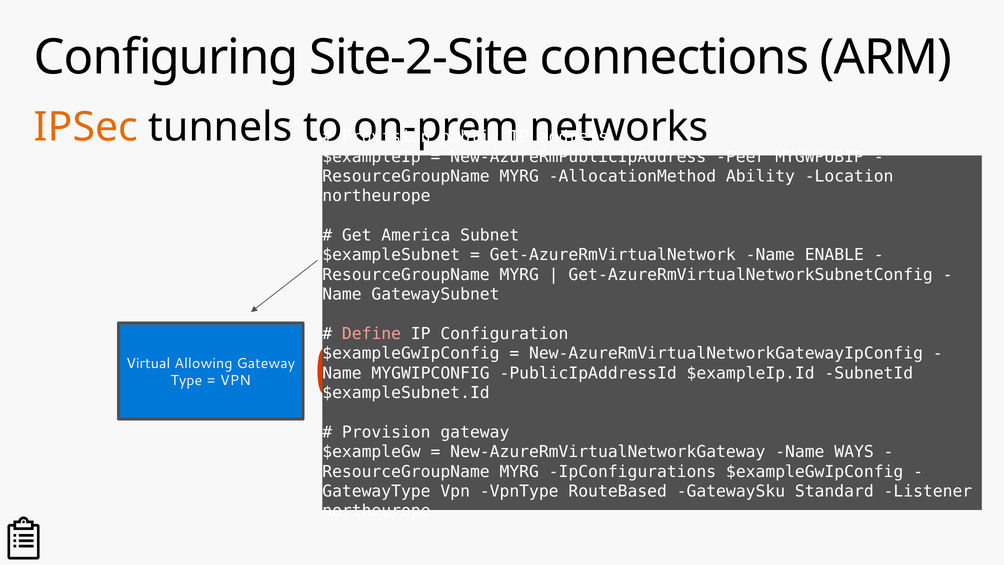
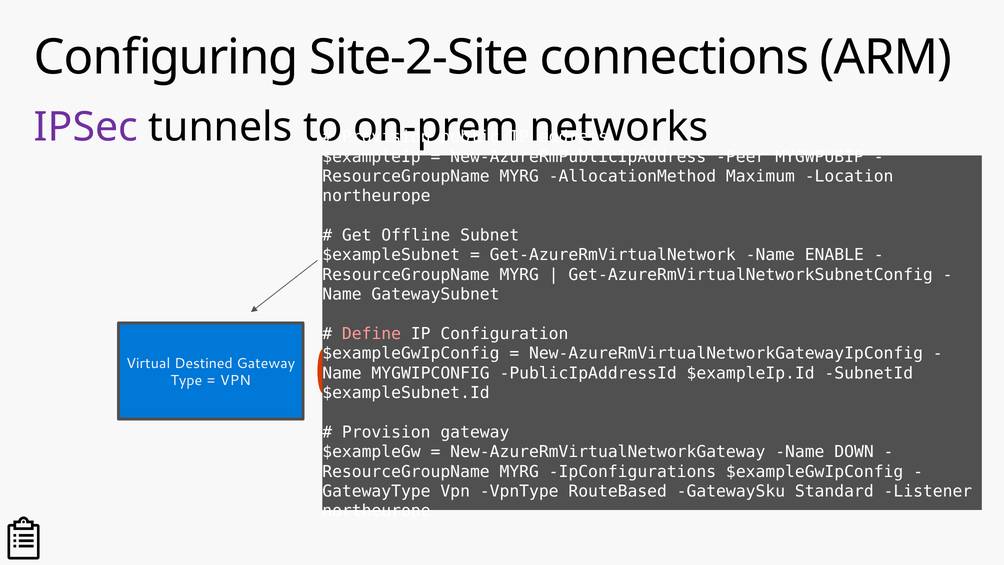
IPSec colour: orange -> purple
Ability: Ability -> Maximum
America: America -> Offline
Allowing: Allowing -> Destined
WAYS: WAYS -> DOWN
